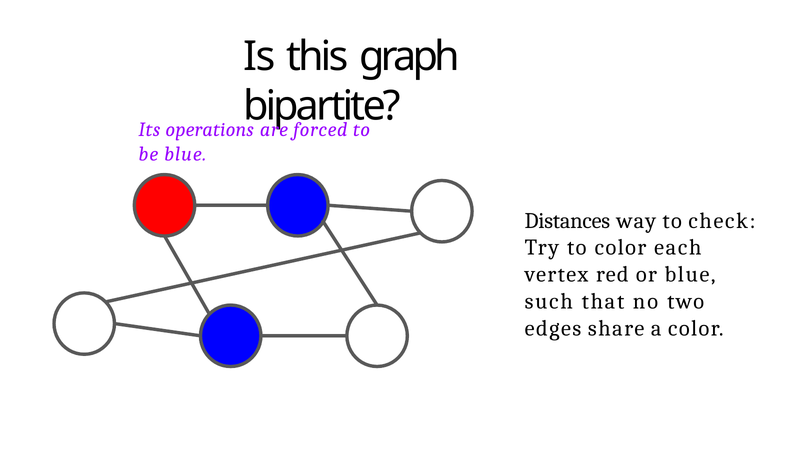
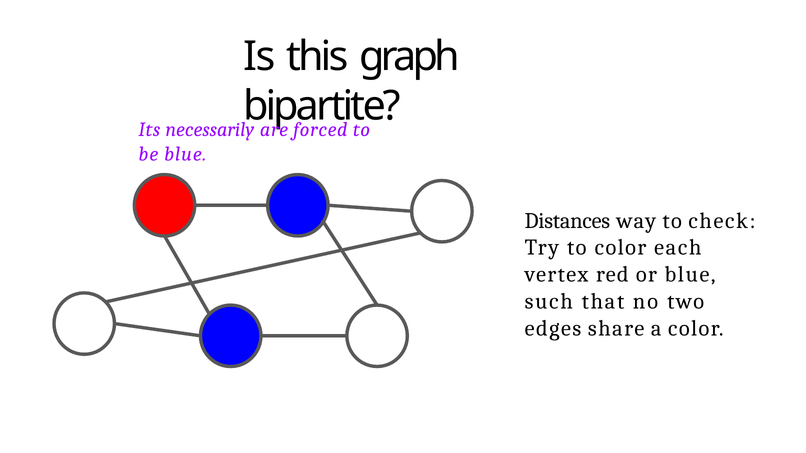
operations: operations -> necessarily
